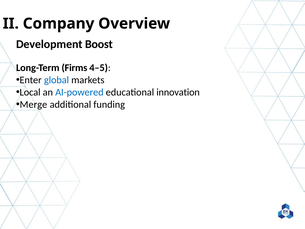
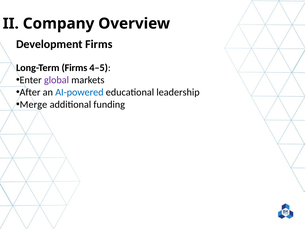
Development Boost: Boost -> Firms
global colour: blue -> purple
Local: Local -> After
innovation: innovation -> leadership
